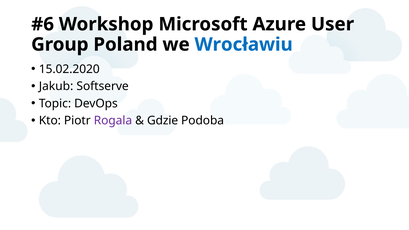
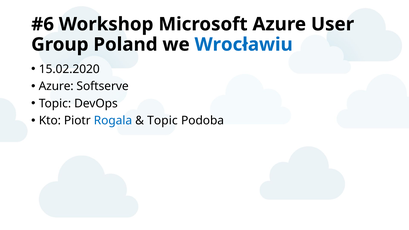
Jakub at (56, 86): Jakub -> Azure
Rogala colour: purple -> blue
Gdzie at (163, 121): Gdzie -> Topic
